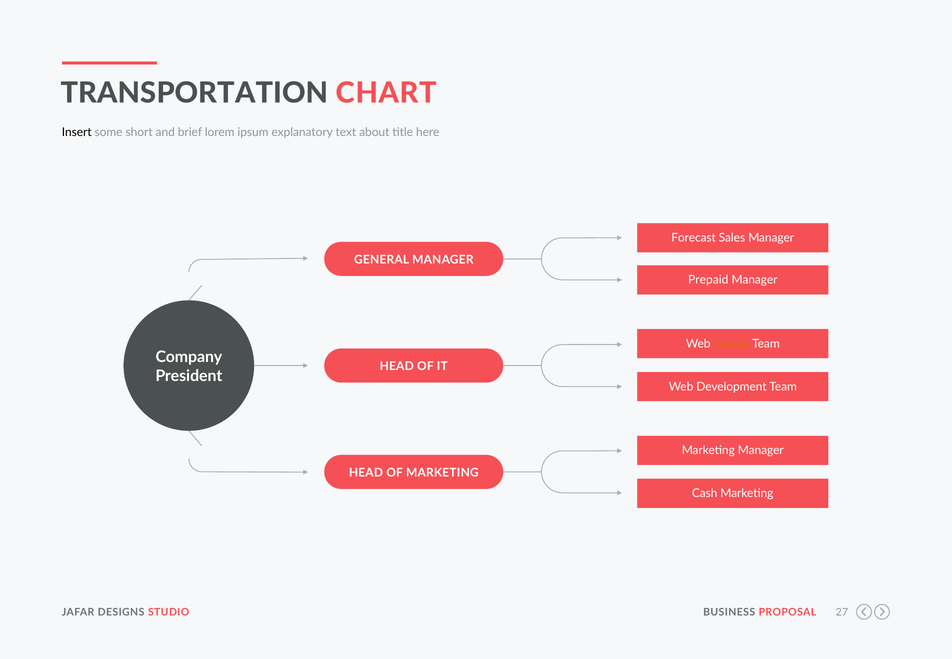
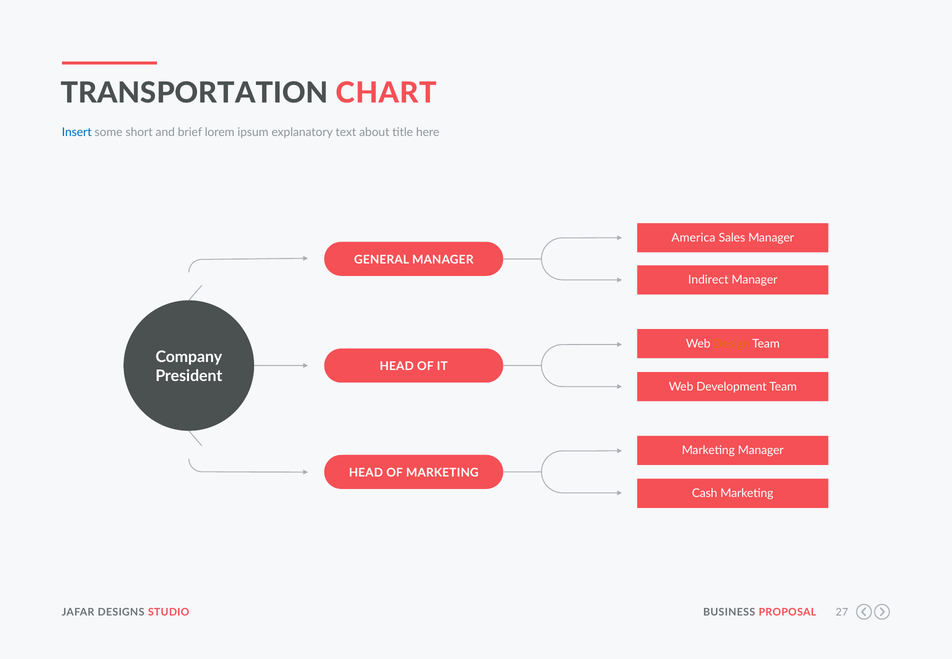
Insert colour: black -> blue
Forecast: Forecast -> America
Prepaid: Prepaid -> Indirect
